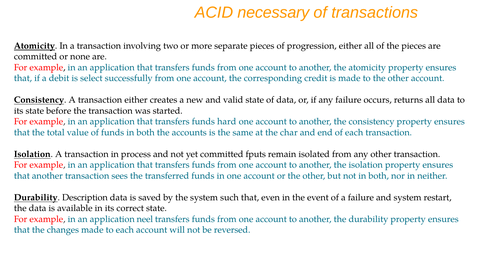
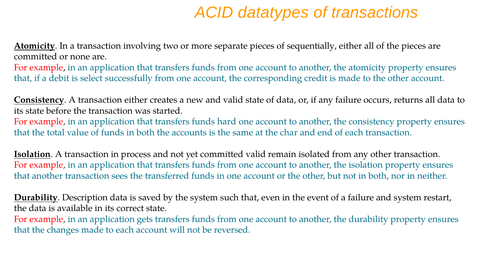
necessary: necessary -> datatypes
progression: progression -> sequentially
committed fputs: fputs -> valid
neel: neel -> gets
